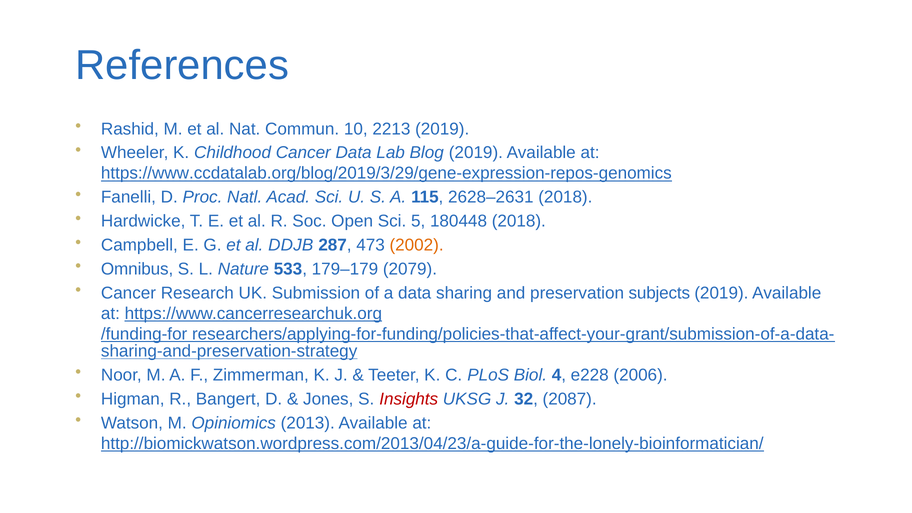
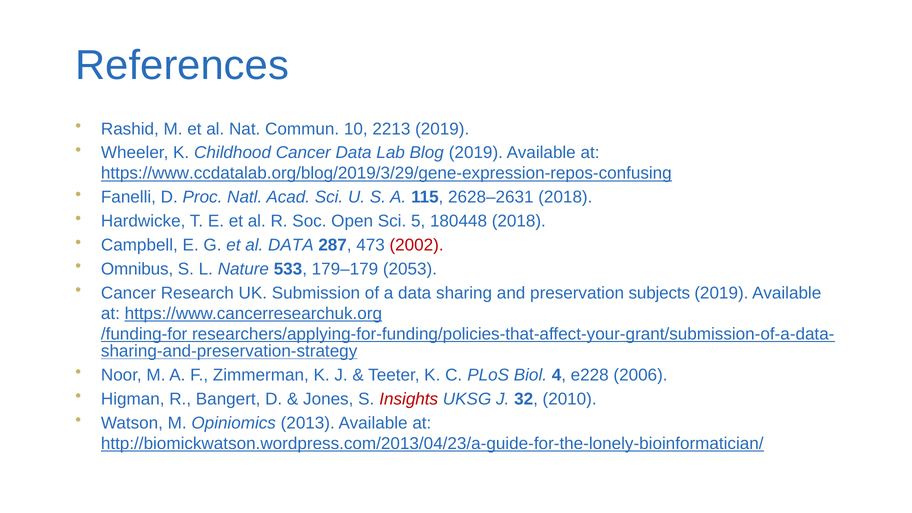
https://www.ccdatalab.org/blog/2019/3/29/gene-expression-repos-genomics: https://www.ccdatalab.org/blog/2019/3/29/gene-expression-repos-genomics -> https://www.ccdatalab.org/blog/2019/3/29/gene-expression-repos-confusing
al DDJB: DDJB -> DATA
2002 colour: orange -> red
2079: 2079 -> 2053
2087: 2087 -> 2010
